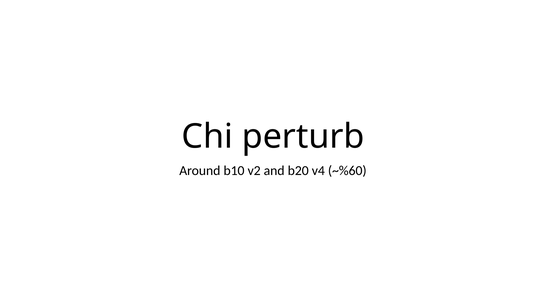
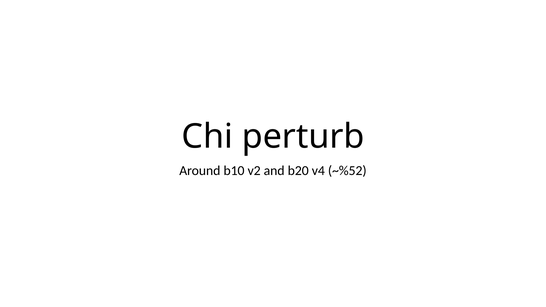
~%60: ~%60 -> ~%52
